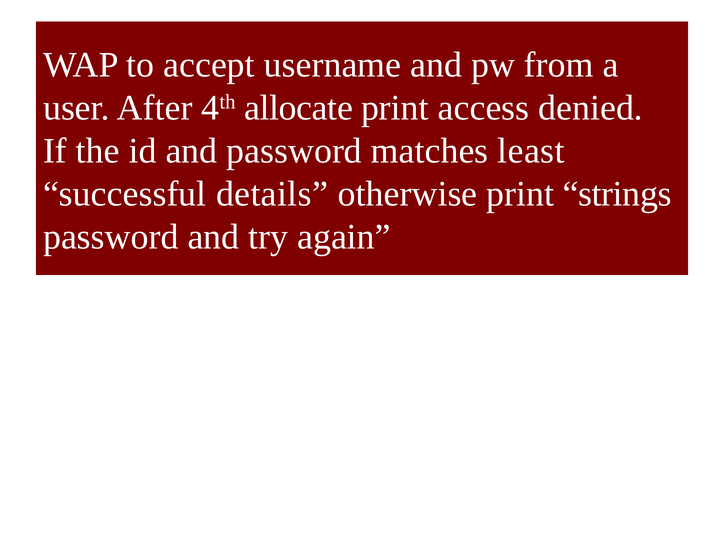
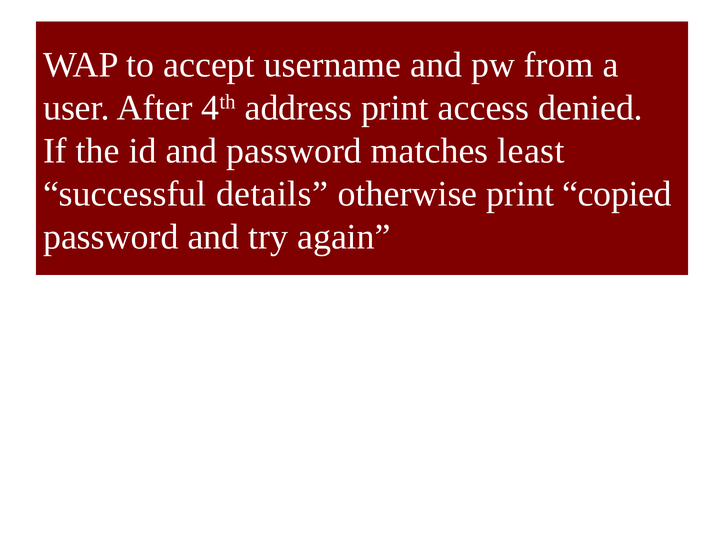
allocate: allocate -> address
strings: strings -> copied
